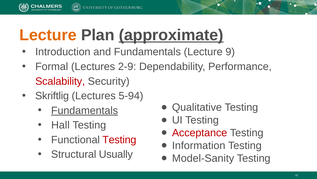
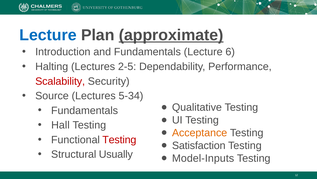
Lecture at (48, 35) colour: orange -> blue
9: 9 -> 6
Formal: Formal -> Halting
2-9: 2-9 -> 2-5
Skriftlig: Skriftlig -> Source
5-94: 5-94 -> 5-34
Fundamentals at (85, 110) underline: present -> none
Acceptance colour: red -> orange
Information: Information -> Satisfaction
Model-Sanity: Model-Sanity -> Model-Inputs
